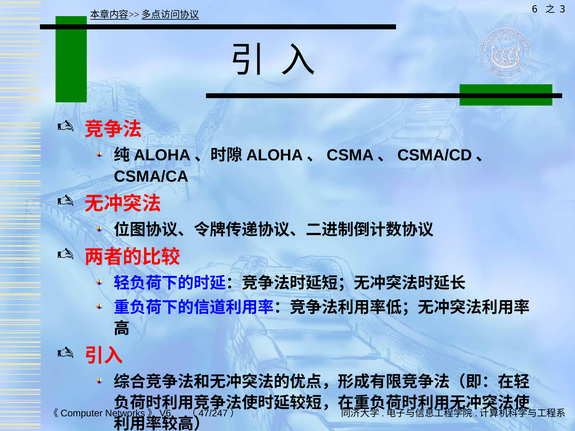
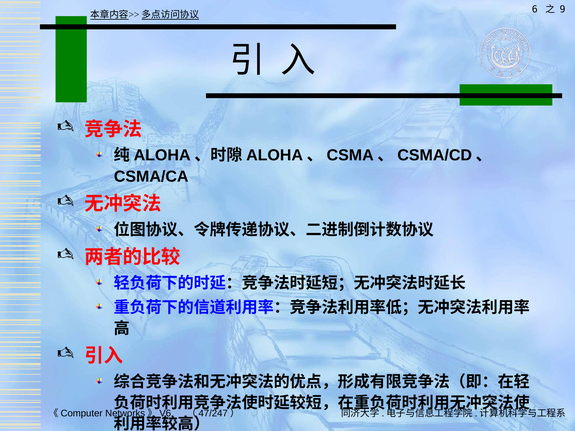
3: 3 -> 9
